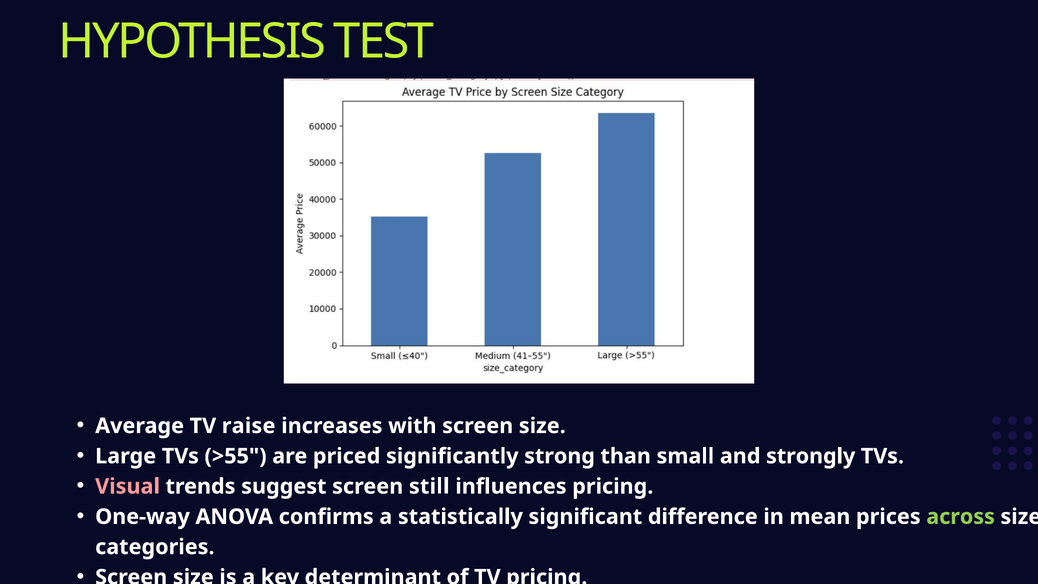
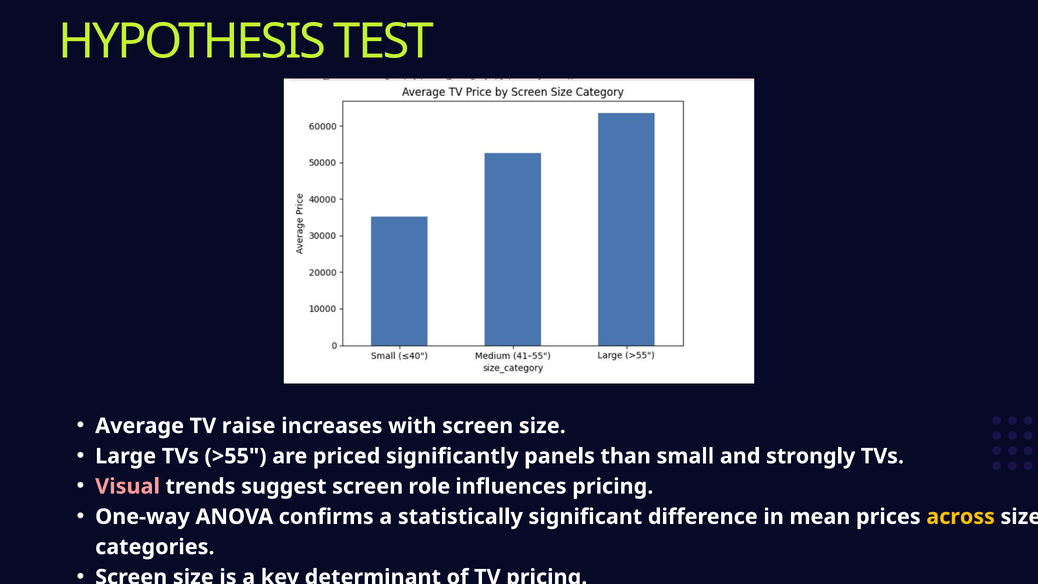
strong: strong -> panels
still: still -> role
across colour: light green -> yellow
